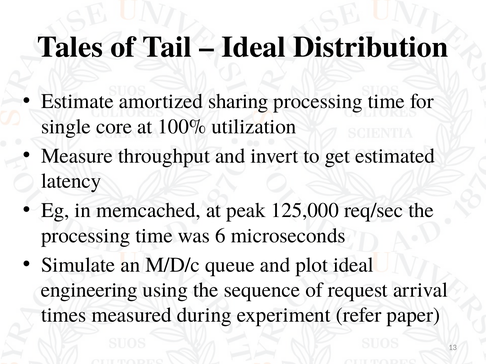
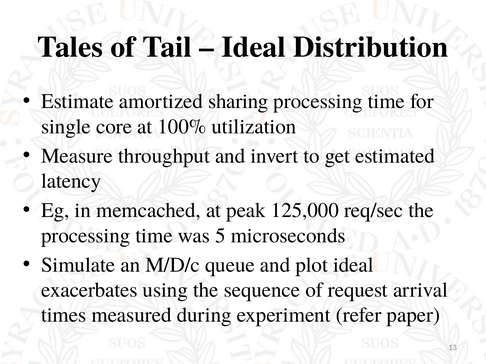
6: 6 -> 5
engineering: engineering -> exacerbates
